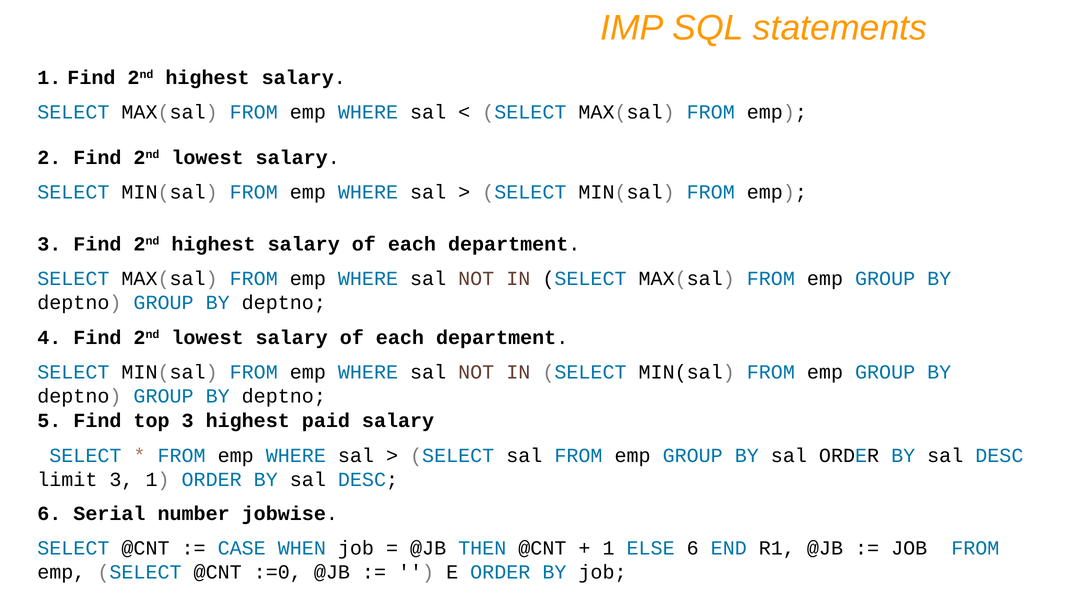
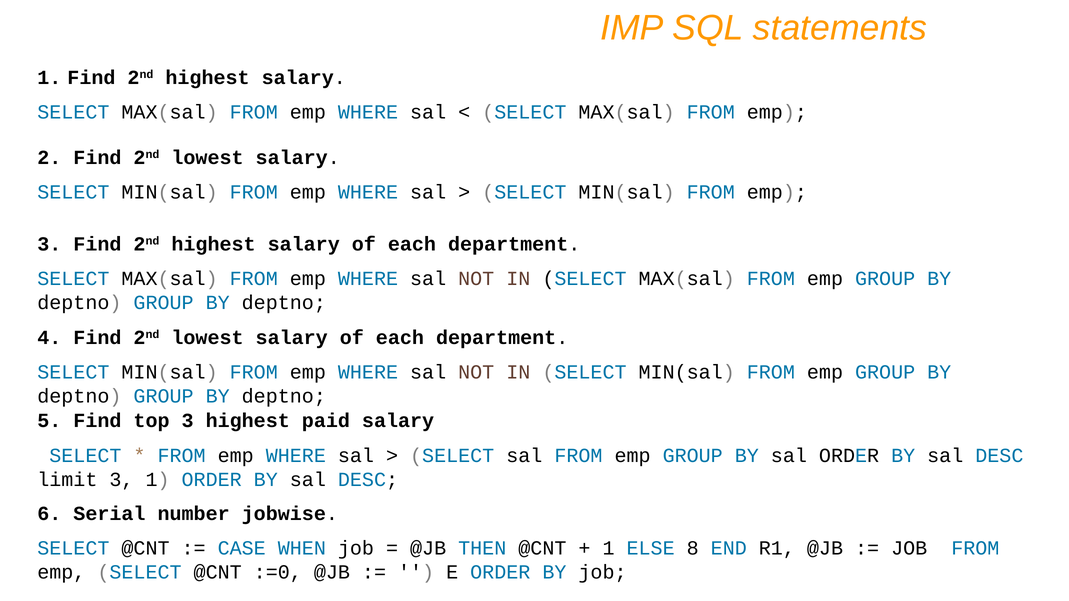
ELSE 6: 6 -> 8
